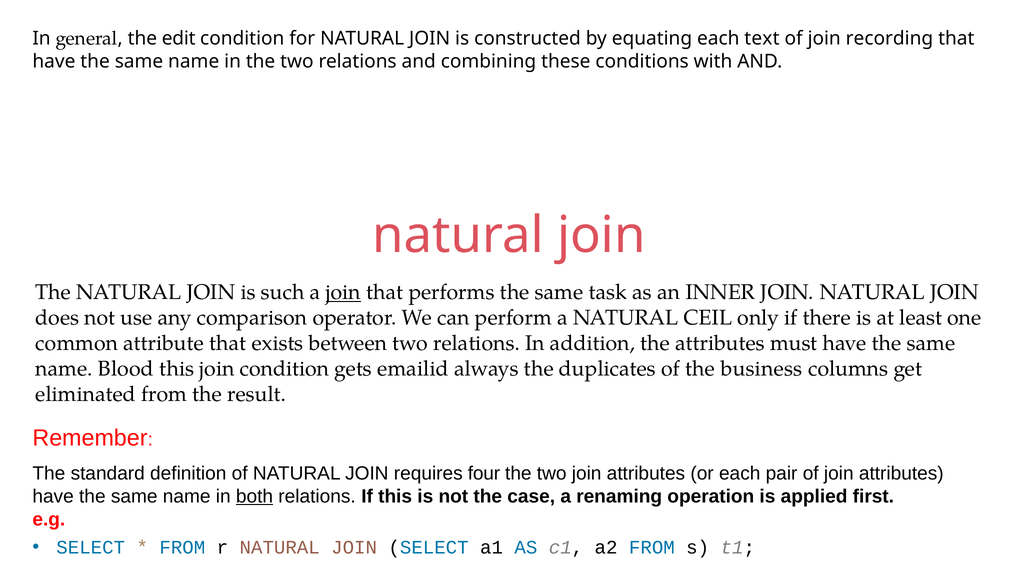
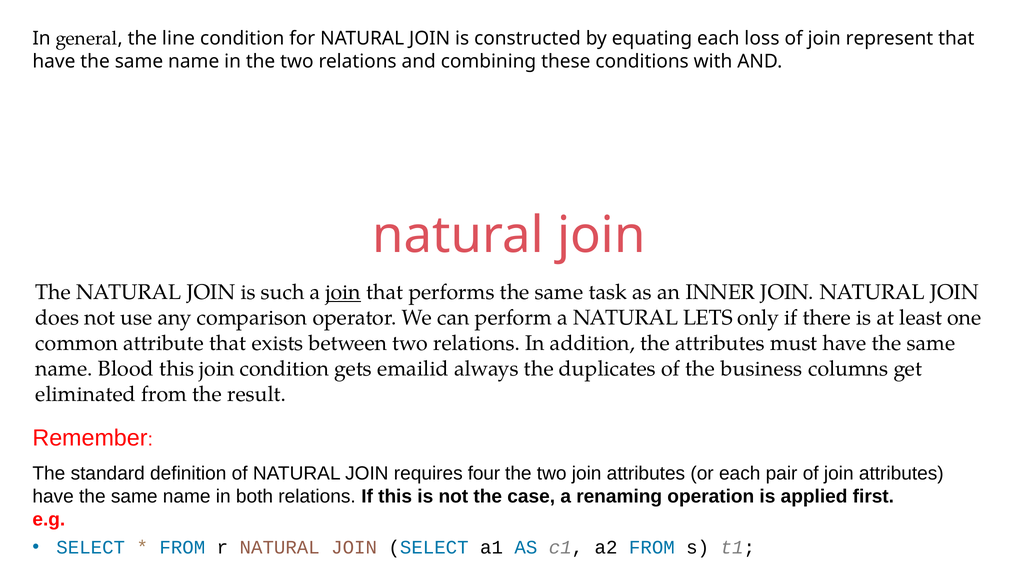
edit: edit -> line
text: text -> loss
recording: recording -> represent
CEIL: CEIL -> LETS
both underline: present -> none
